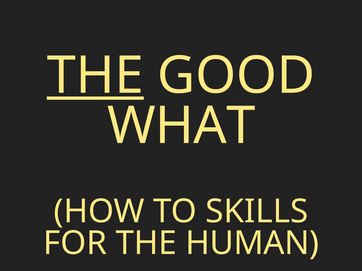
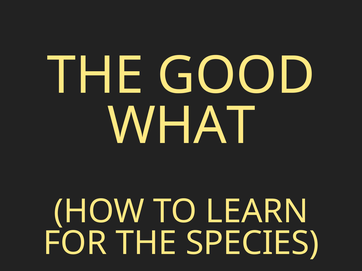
THE at (95, 76) underline: present -> none
SKILLS: SKILLS -> LEARN
HUMAN: HUMAN -> SPECIES
